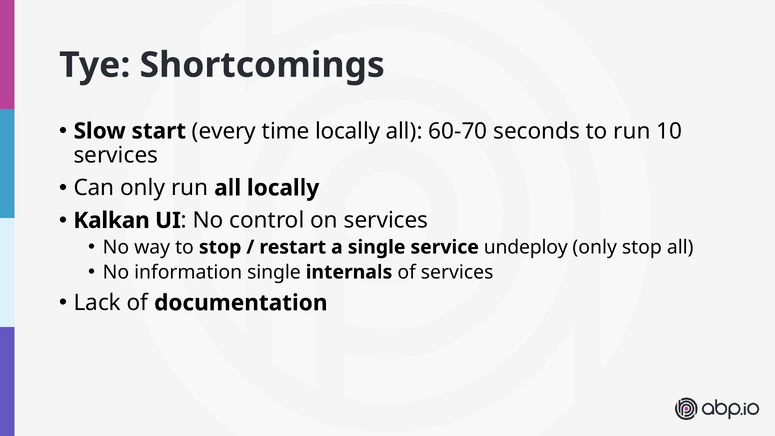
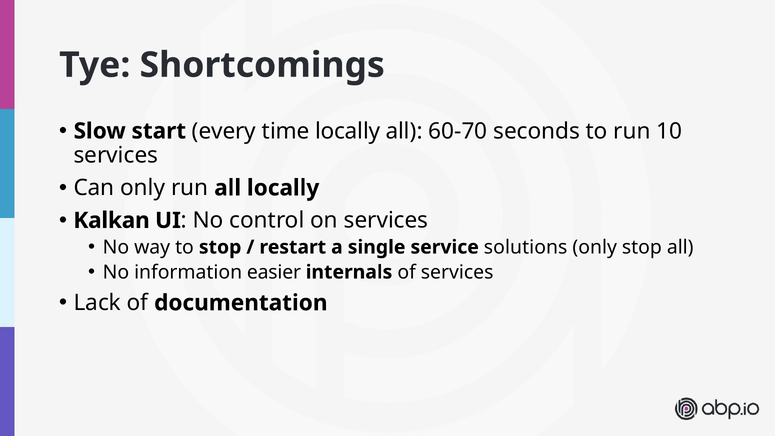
undeploy: undeploy -> solutions
information single: single -> easier
